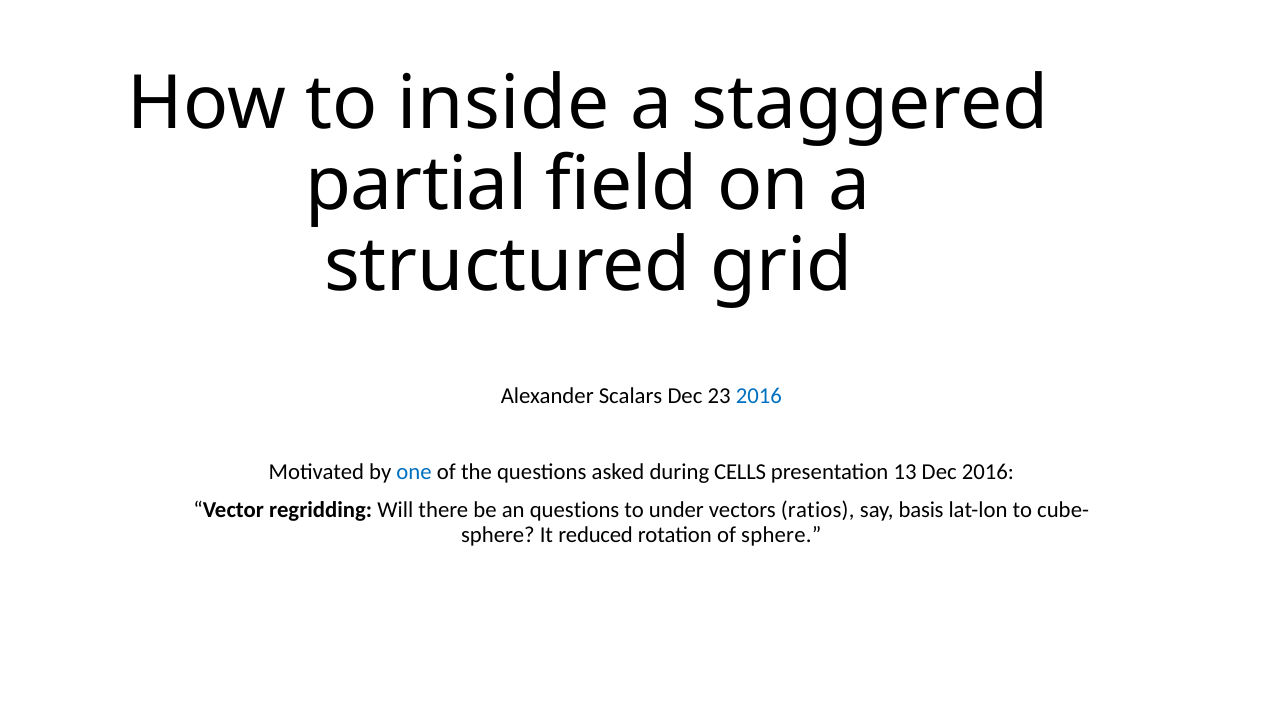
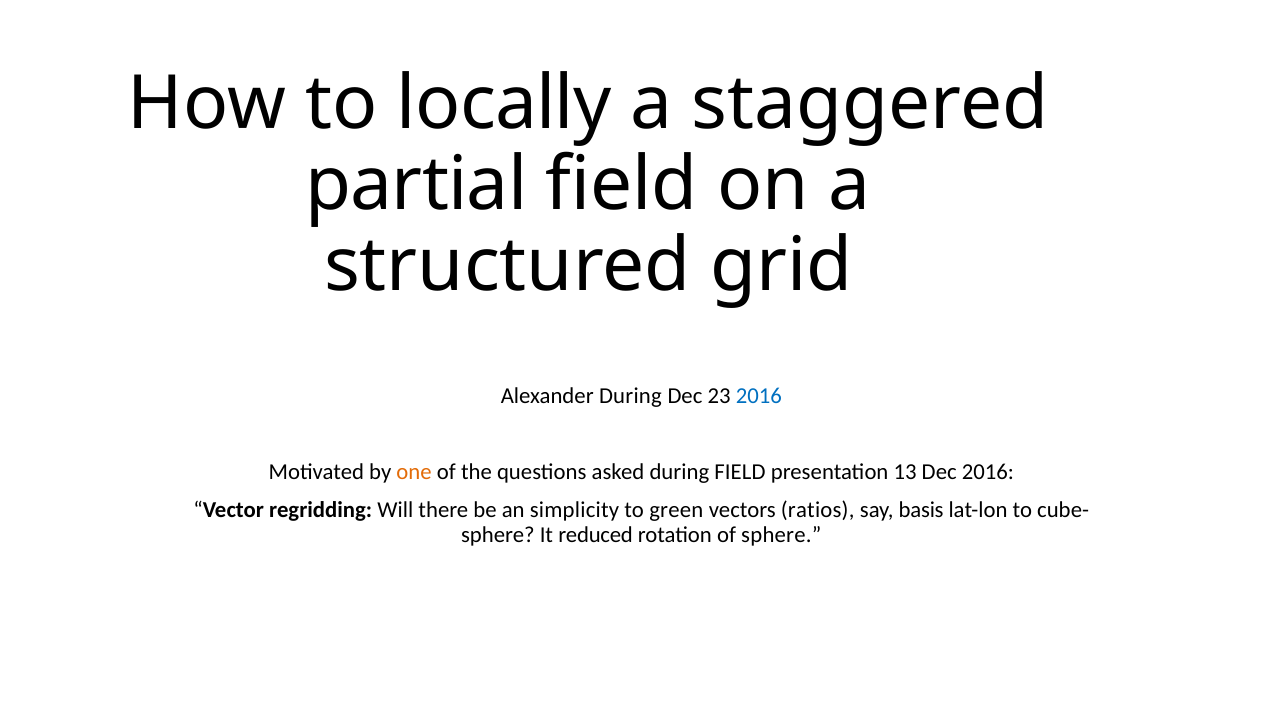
inside: inside -> locally
Alexander Scalars: Scalars -> During
one colour: blue -> orange
during CELLS: CELLS -> FIELD
an questions: questions -> simplicity
under: under -> green
